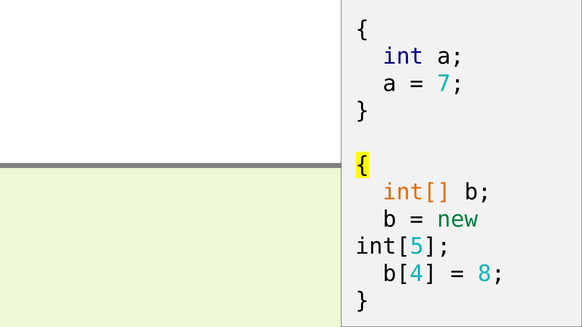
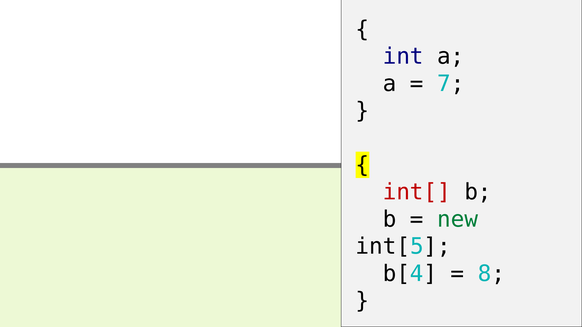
int[ colour: orange -> red
